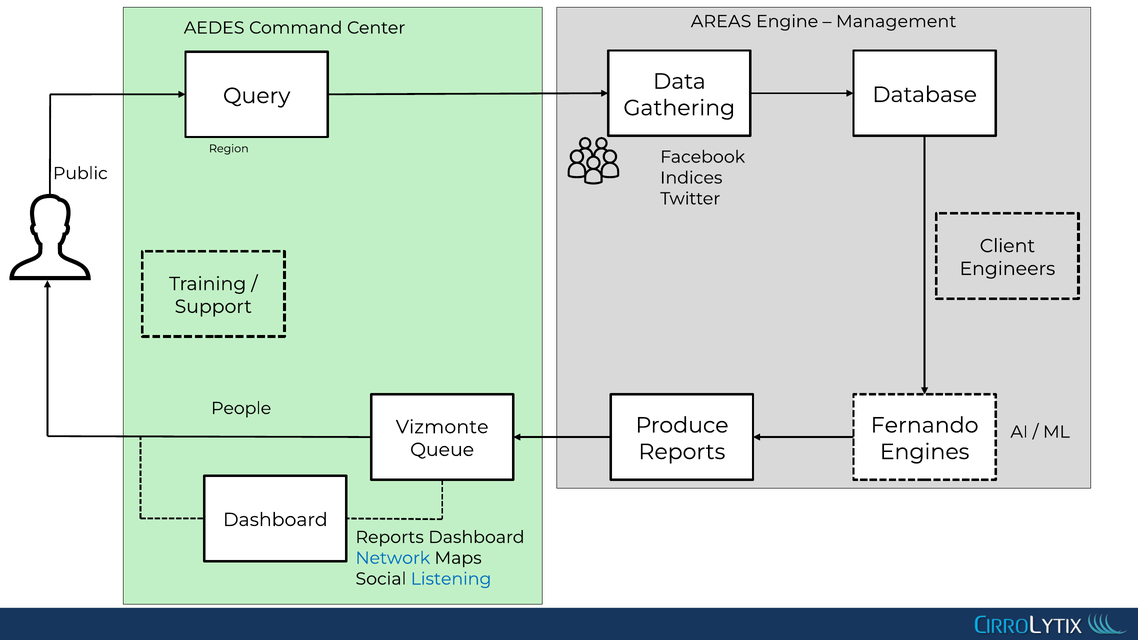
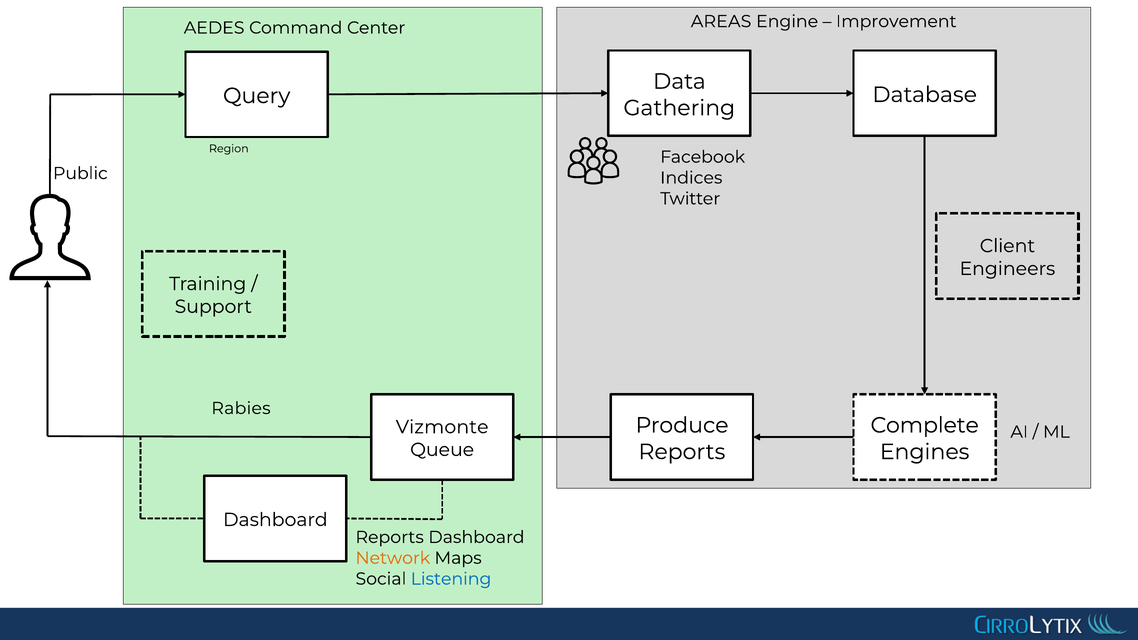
Management: Management -> Improvement
People: People -> Rabies
Fernando: Fernando -> Complete
Network colour: blue -> orange
